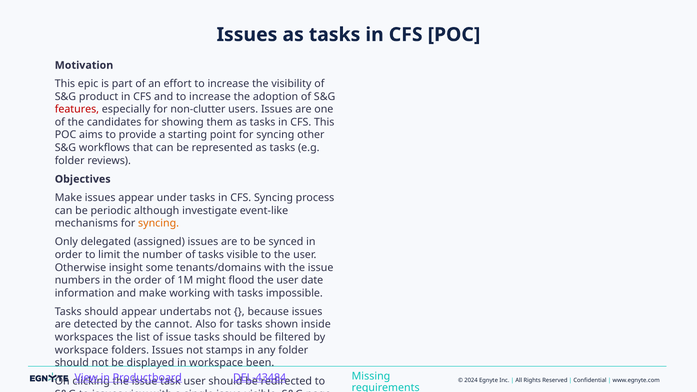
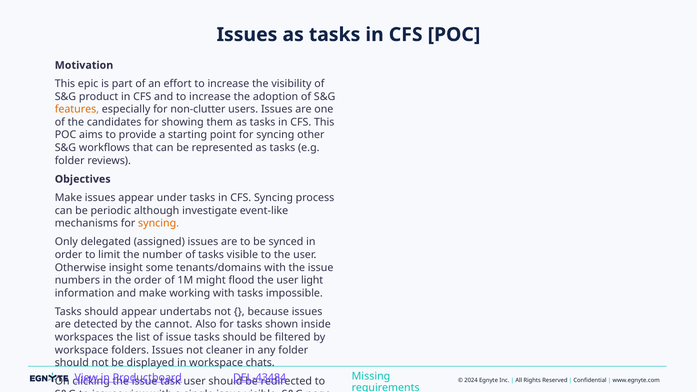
features at (77, 109) colour: red -> orange
date: date -> light
stamps: stamps -> cleaner
been: been -> chats
